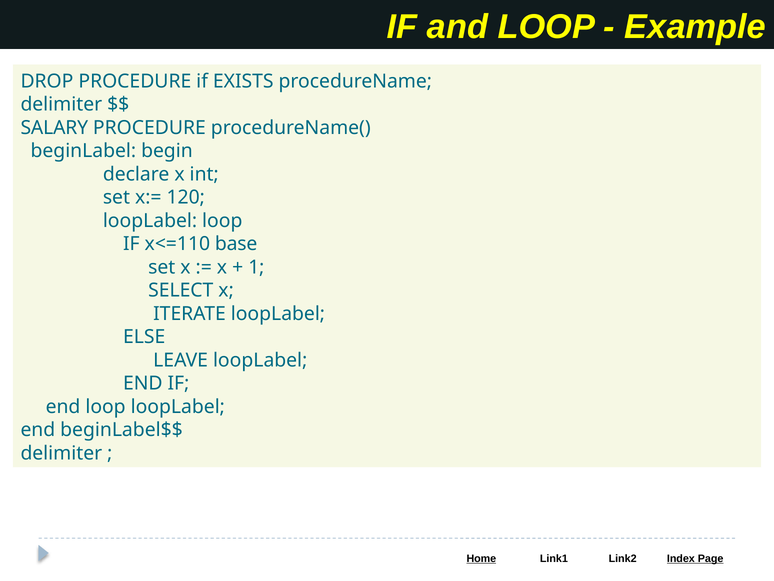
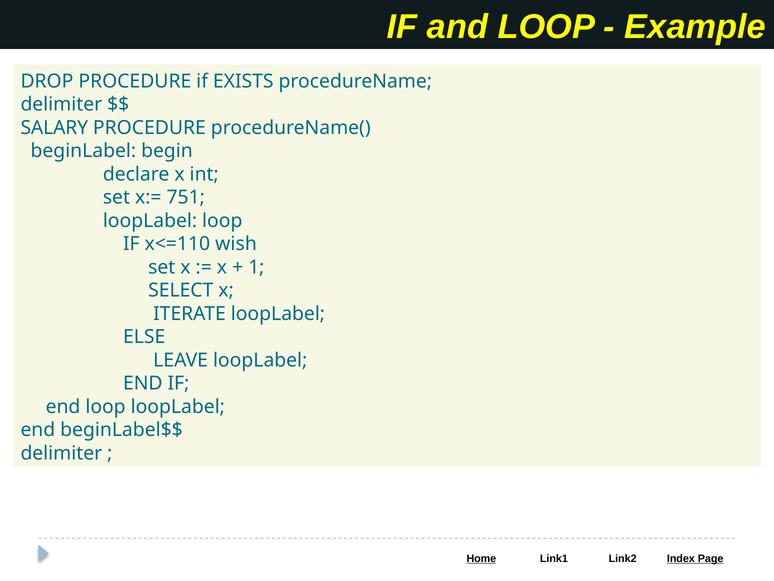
120: 120 -> 751
base: base -> wish
